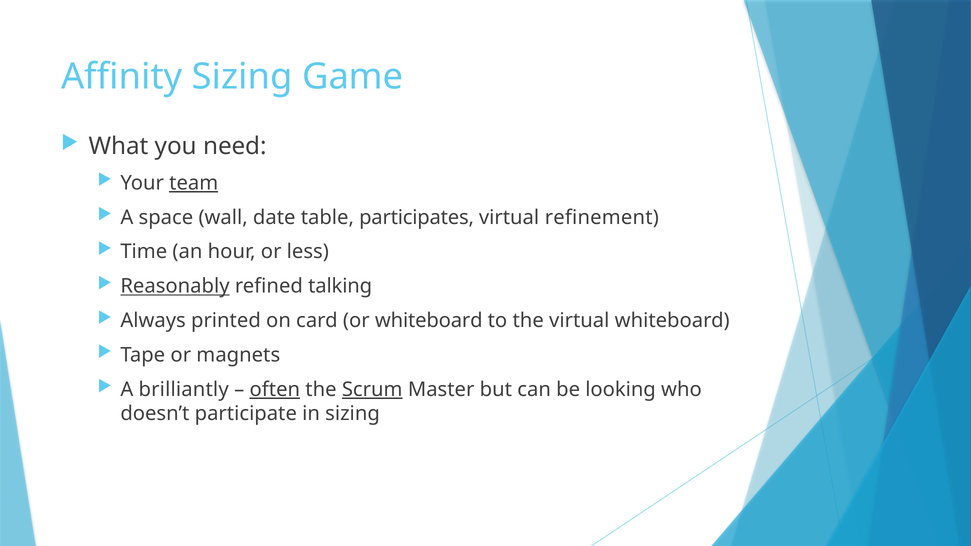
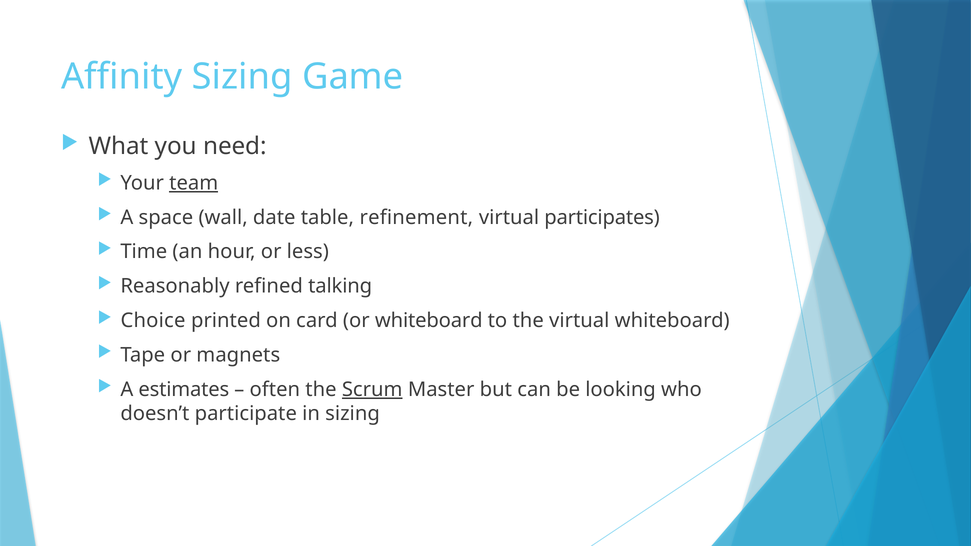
participates: participates -> refinement
refinement: refinement -> participates
Reasonably underline: present -> none
Always: Always -> Choice
brilliantly: brilliantly -> estimates
often underline: present -> none
